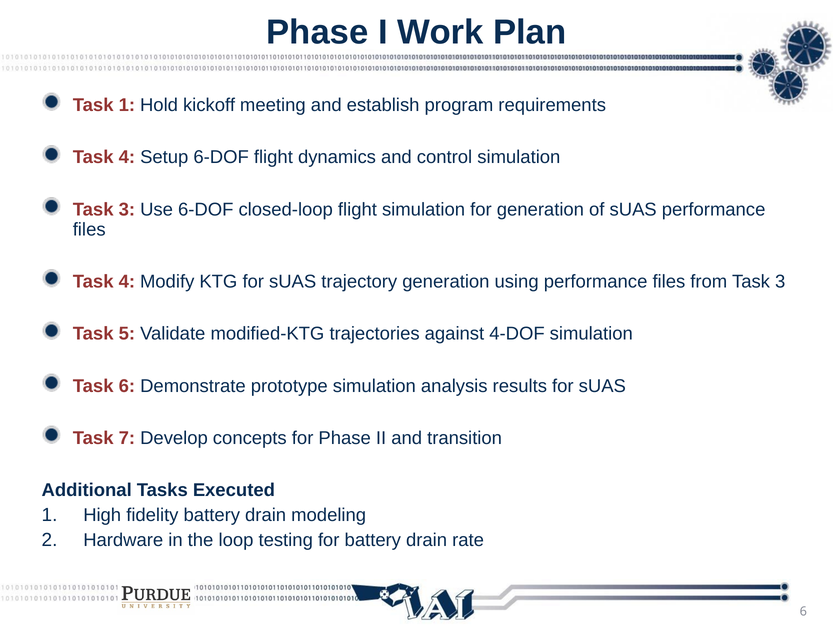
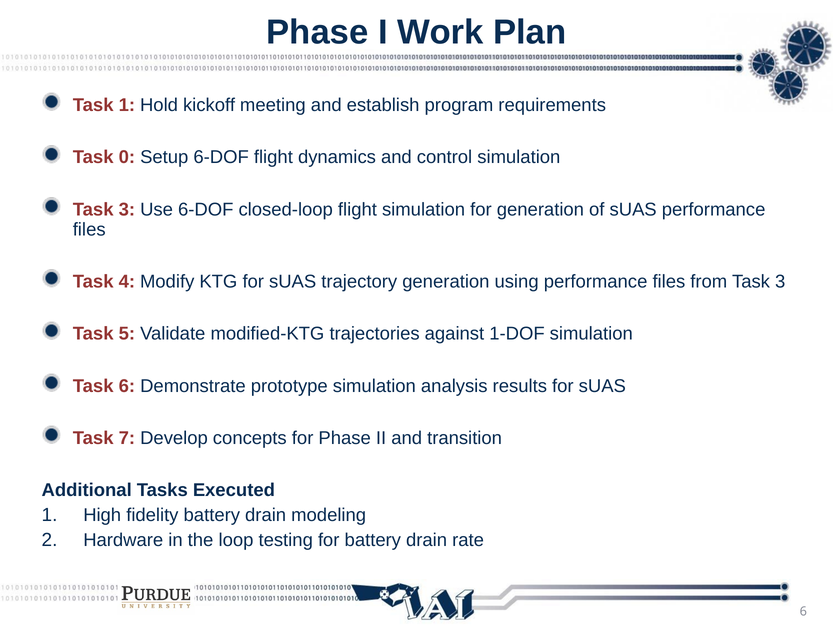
4 at (127, 157): 4 -> 0
4-DOF: 4-DOF -> 1-DOF
